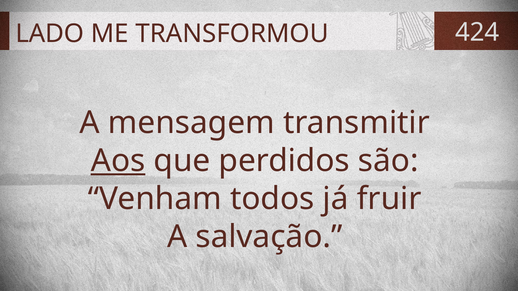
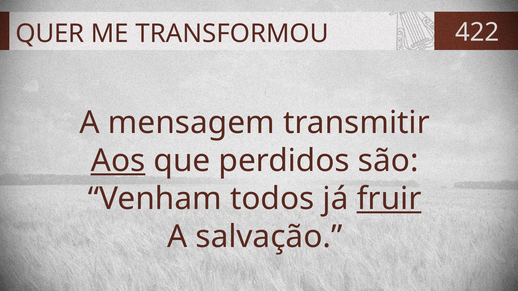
LADO: LADO -> QUER
424: 424 -> 422
fruir underline: none -> present
